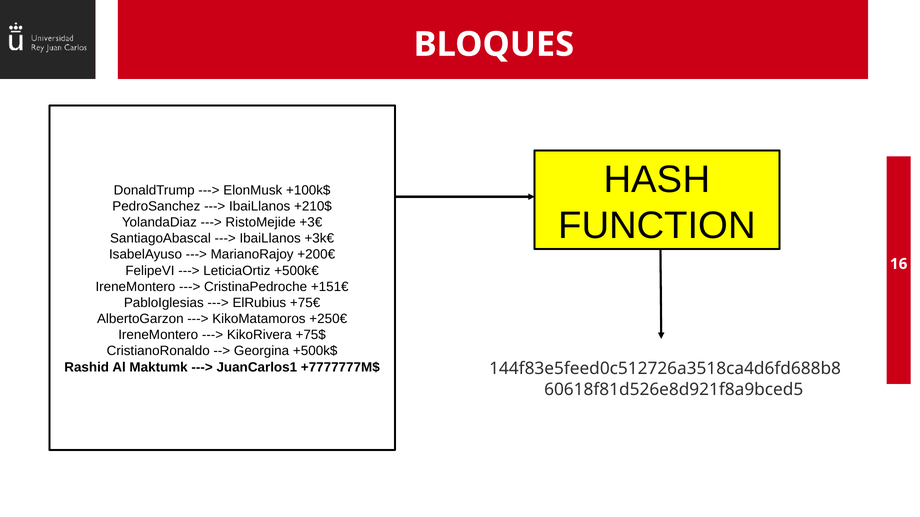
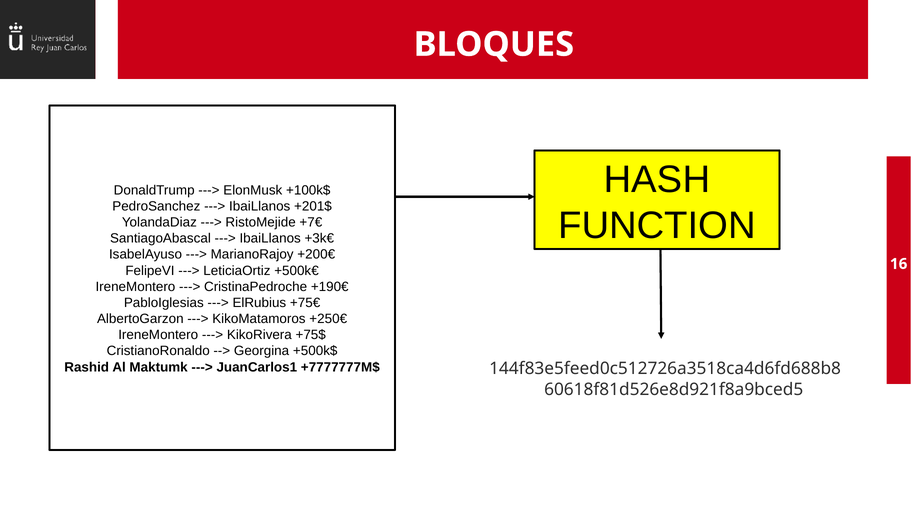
+210$: +210$ -> +201$
+3€: +3€ -> +7€
+151€: +151€ -> +190€
